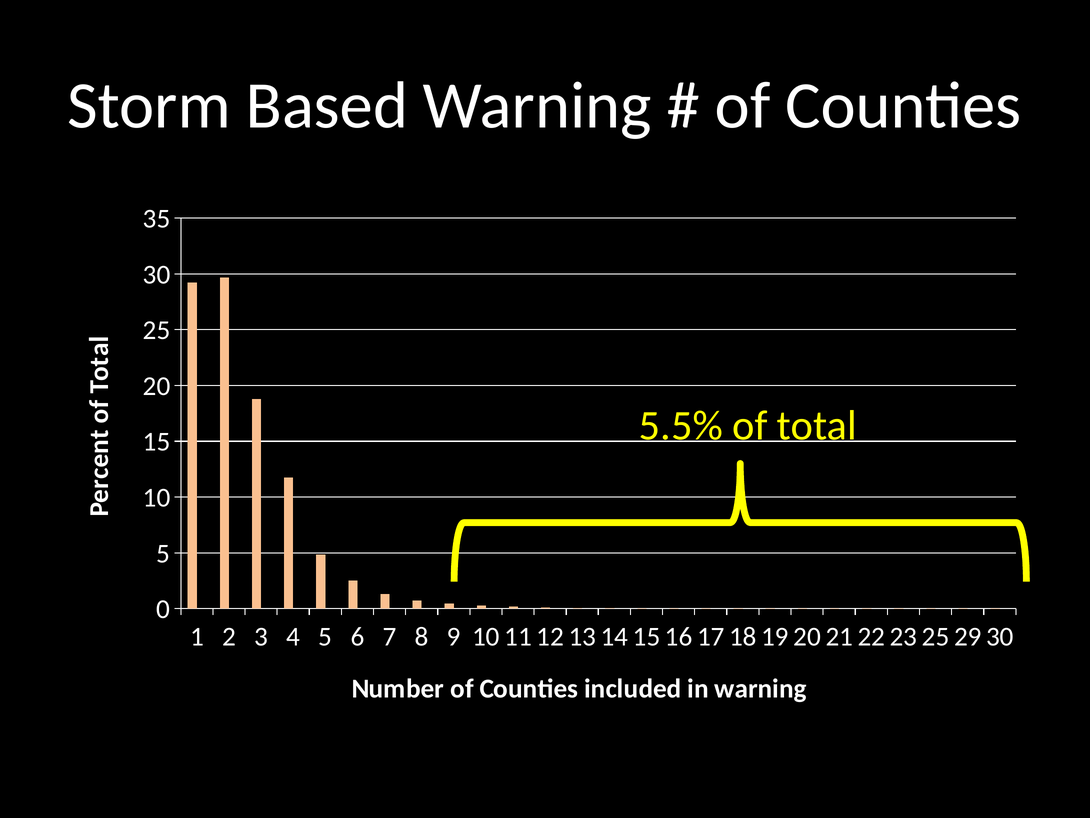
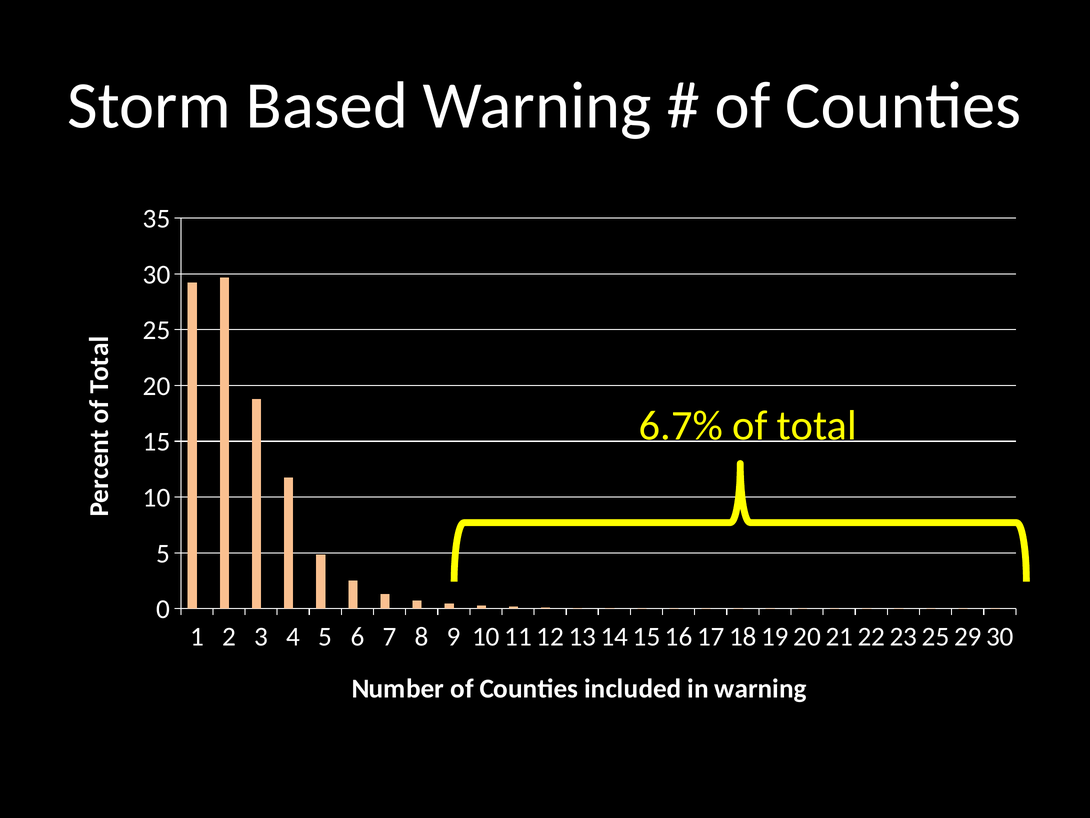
5.5%: 5.5% -> 6.7%
